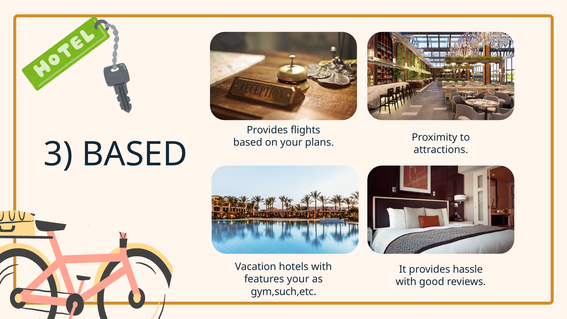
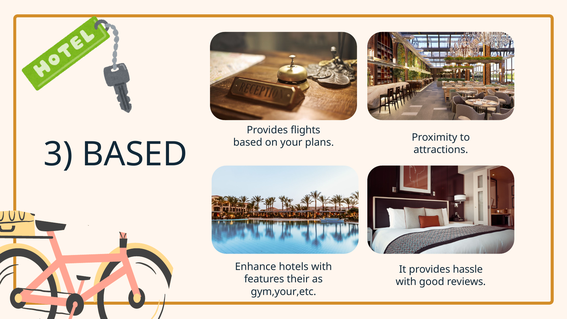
Vacation: Vacation -> Enhance
features your: your -> their
gym,such,etc: gym,such,etc -> gym,your,etc
